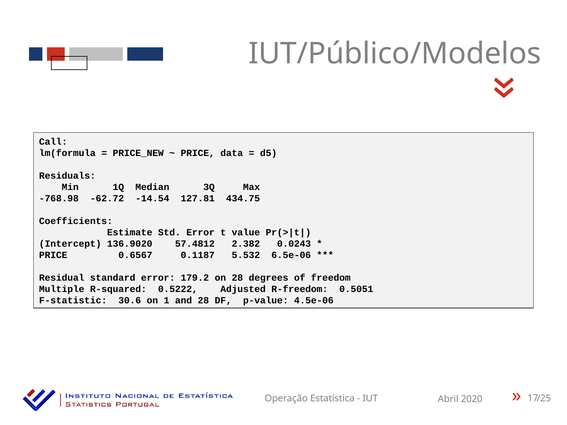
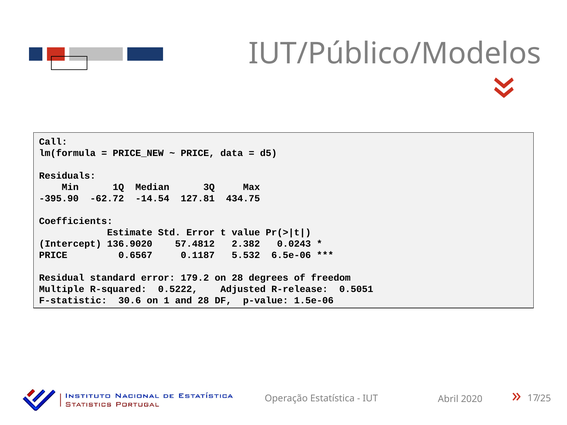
-768.98: -768.98 -> -395.90
R-freedom: R-freedom -> R-release
4.5e-06: 4.5e-06 -> 1.5e-06
